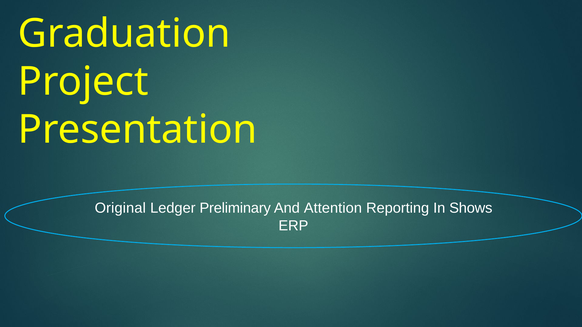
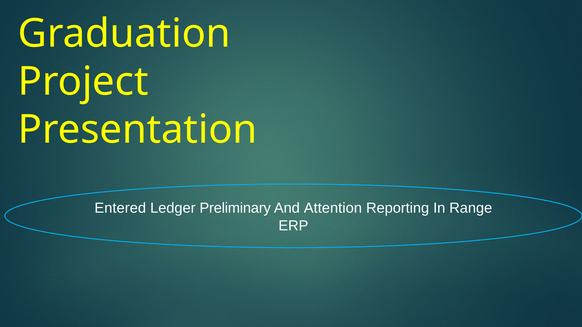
Original: Original -> Entered
Shows: Shows -> Range
